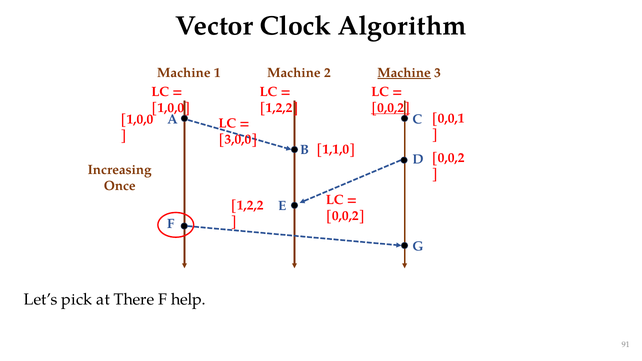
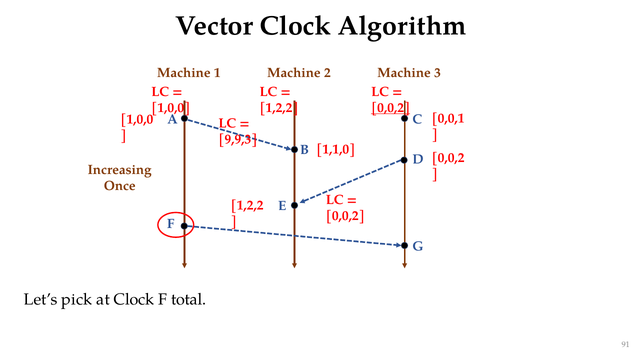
Machine at (404, 73) underline: present -> none
3,0,0: 3,0,0 -> 9,9,3
at There: There -> Clock
help: help -> total
